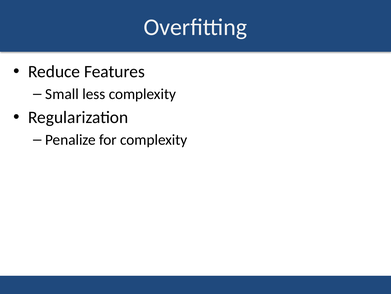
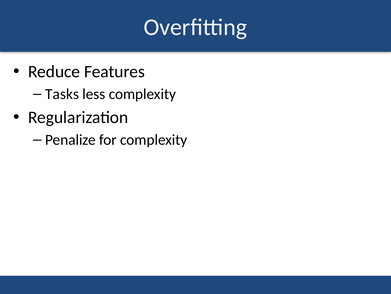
Small: Small -> Tasks
